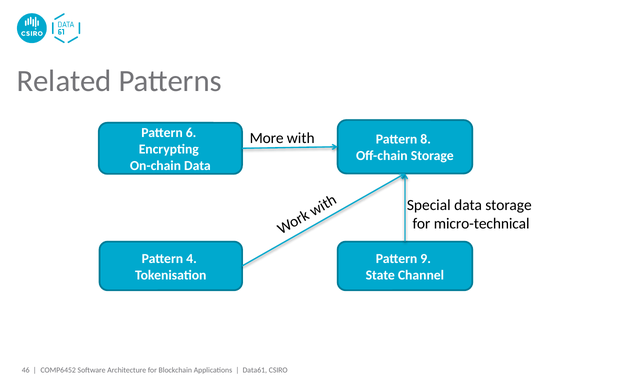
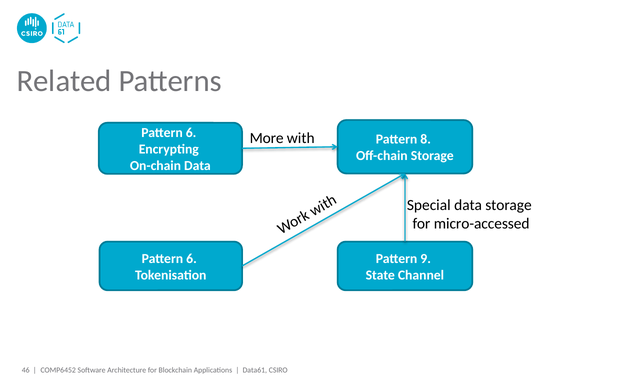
micro-technical: micro-technical -> micro-accessed
4 at (192, 258): 4 -> 6
